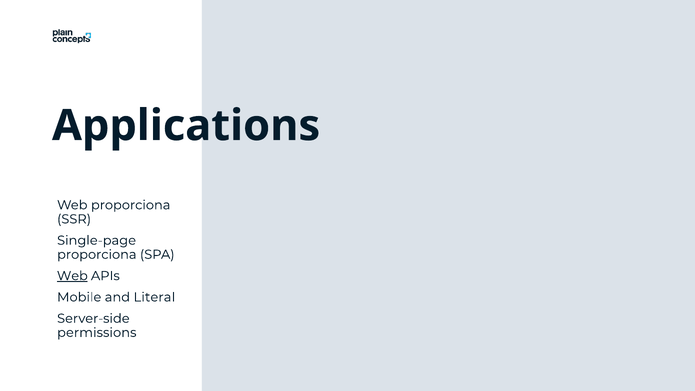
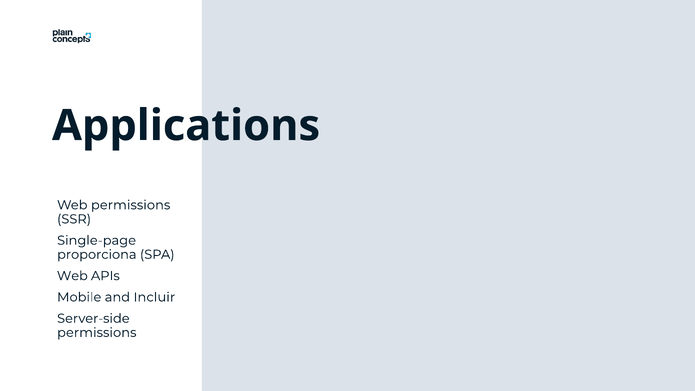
Web proporciona: proporciona -> permissions
Web at (72, 276) underline: present -> none
Literal: Literal -> Incluir
